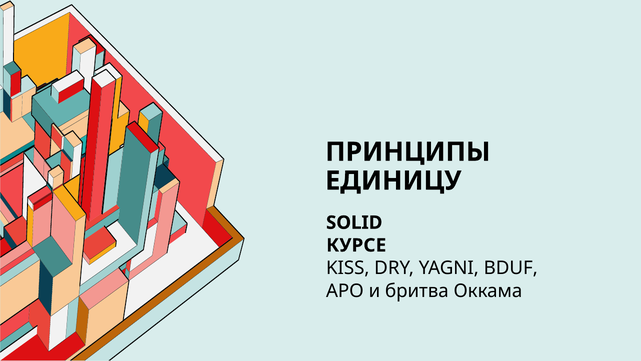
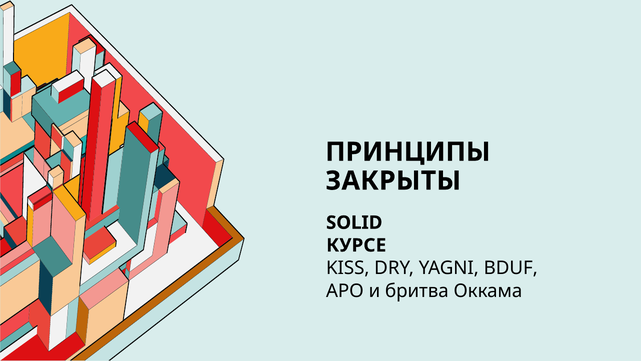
ЕДИНИЦУ: ЕДИНИЦУ -> ЗАКРЫТЫ
